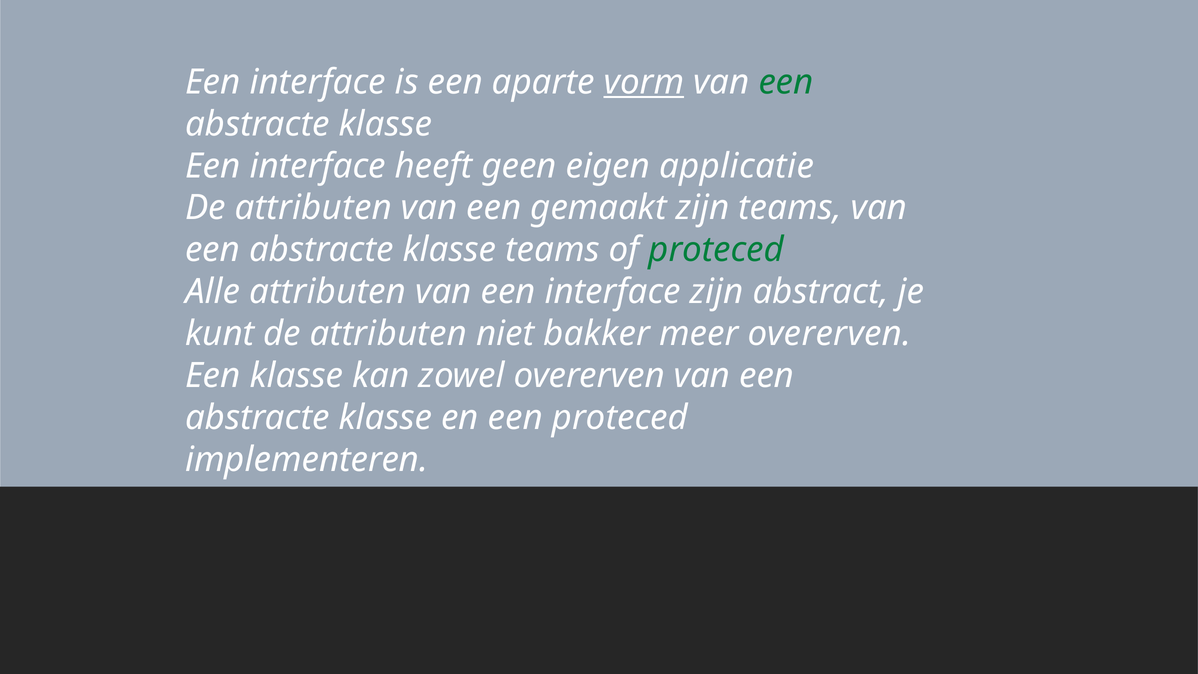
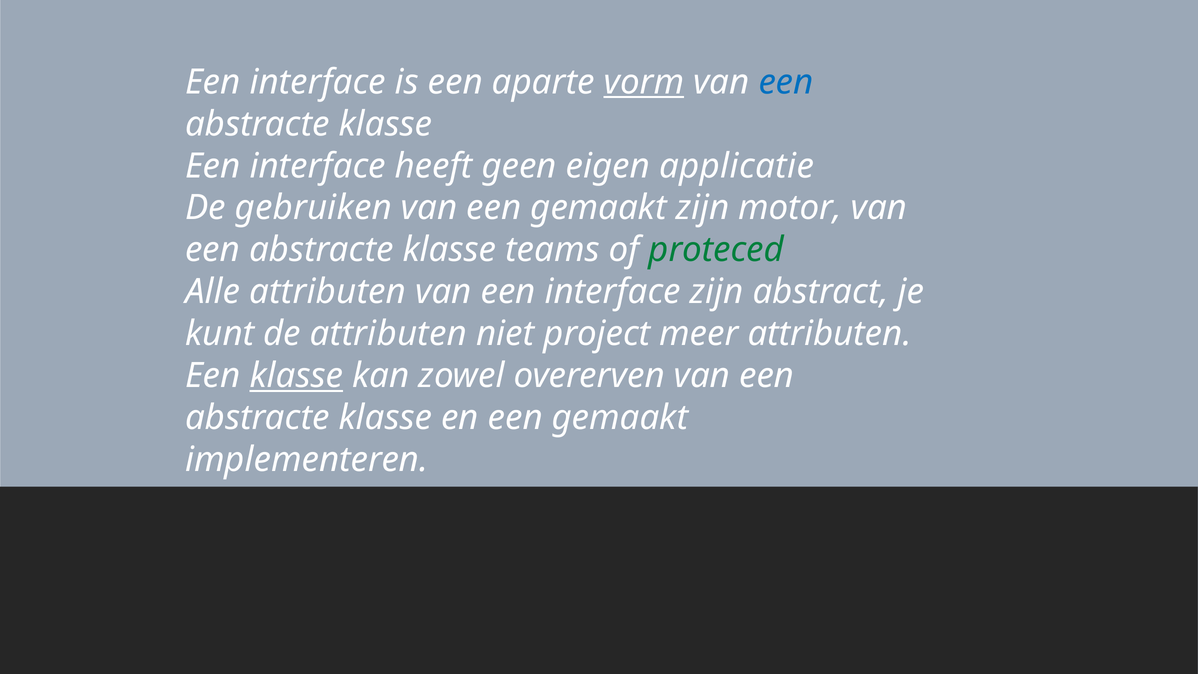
een at (786, 82) colour: green -> blue
attributen at (313, 208): attributen -> gebruiken
zijn teams: teams -> motor
bakker: bakker -> project
meer overerven: overerven -> attributen
klasse at (296, 376) underline: none -> present
en een proteced: proteced -> gemaakt
